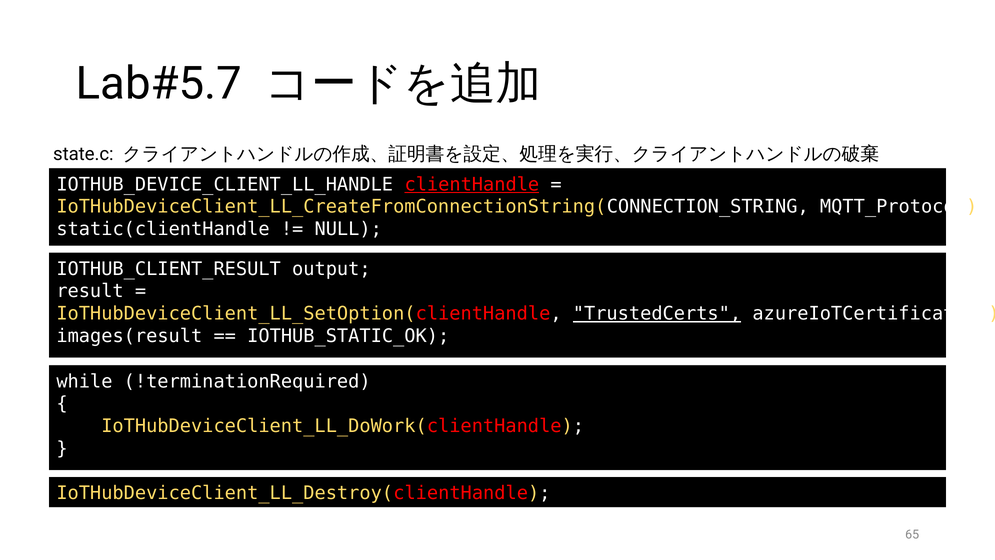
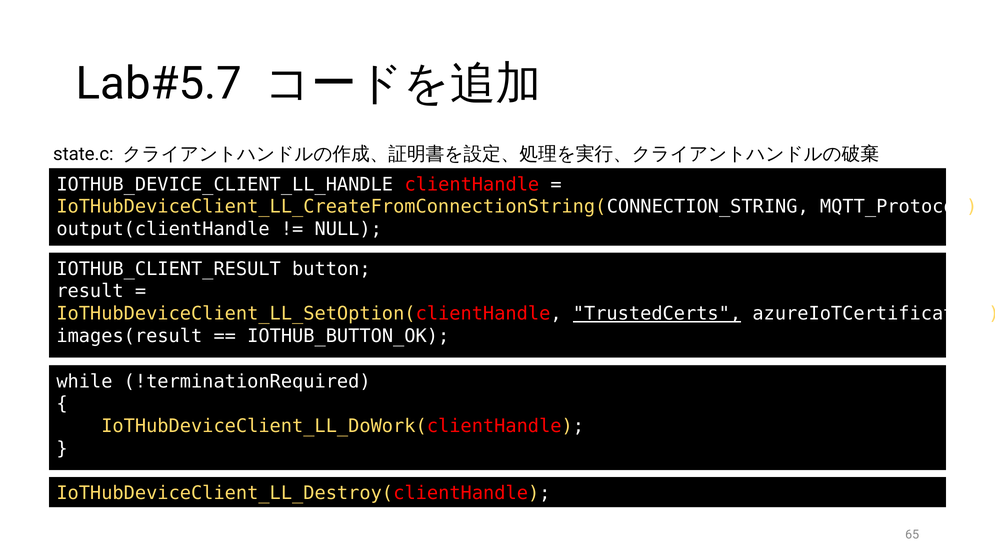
clientHandle underline: present -> none
static(clientHandle: static(clientHandle -> output(clientHandle
output: output -> button
IOTHUB_STATIC_OK: IOTHUB_STATIC_OK -> IOTHUB_BUTTON_OK
